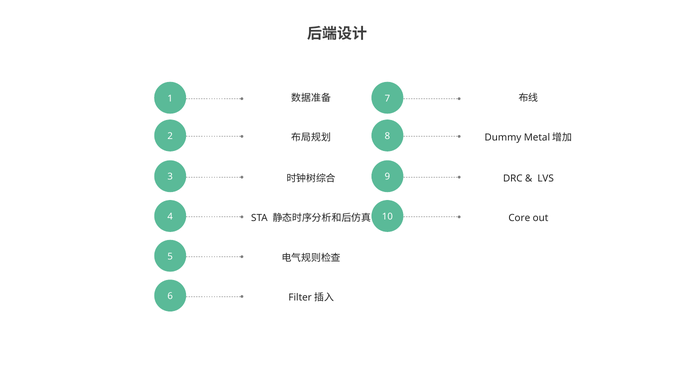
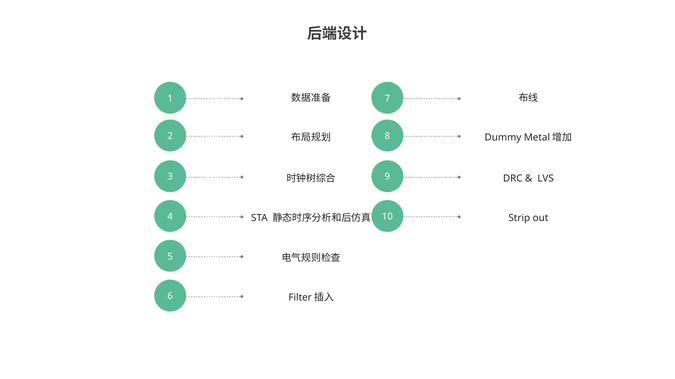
Core: Core -> Strip
